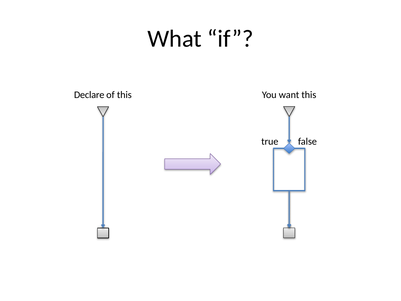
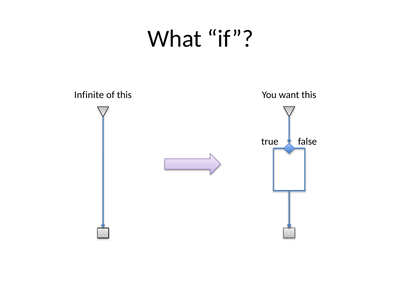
Declare: Declare -> Infinite
